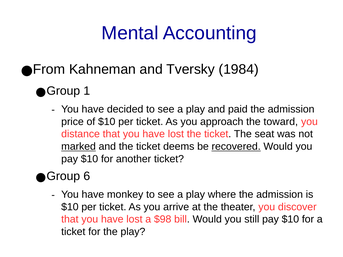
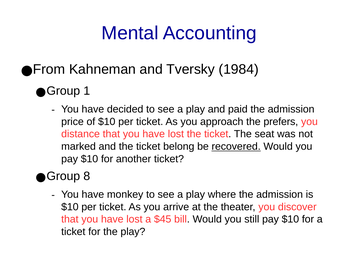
toward: toward -> prefers
marked underline: present -> none
deems: deems -> belong
6: 6 -> 8
$98: $98 -> $45
